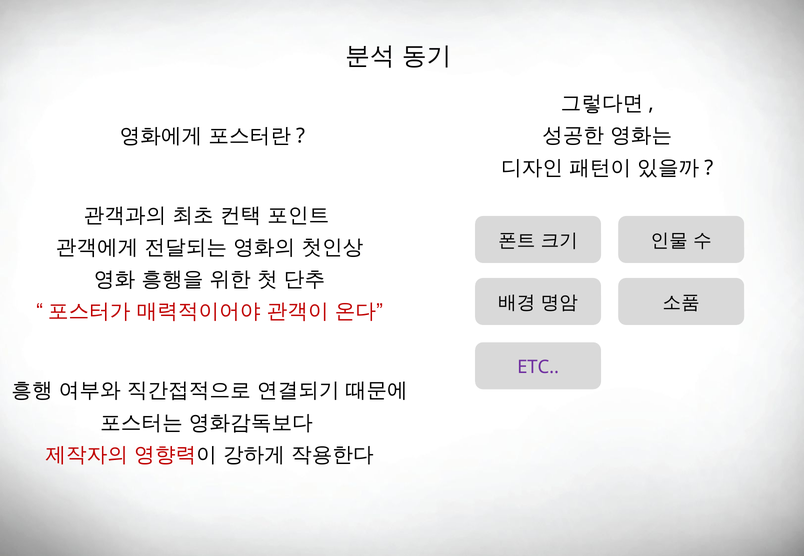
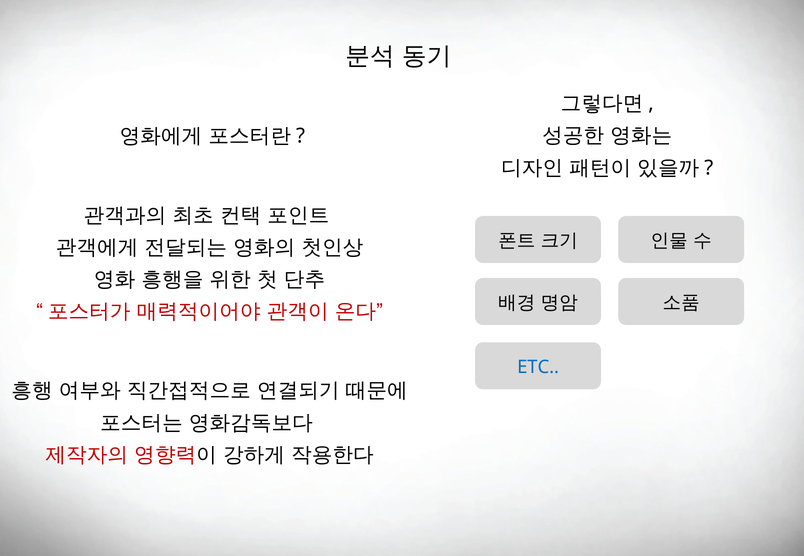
ETC colour: purple -> blue
